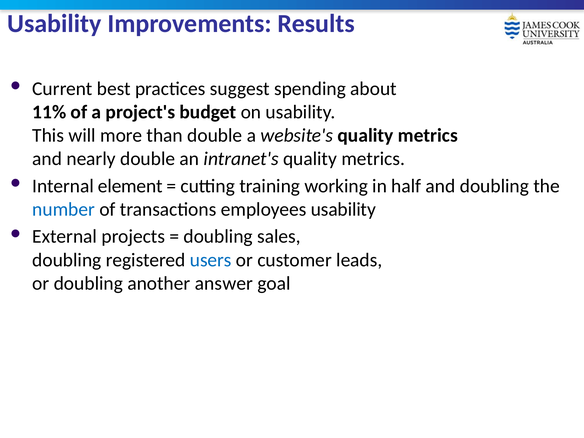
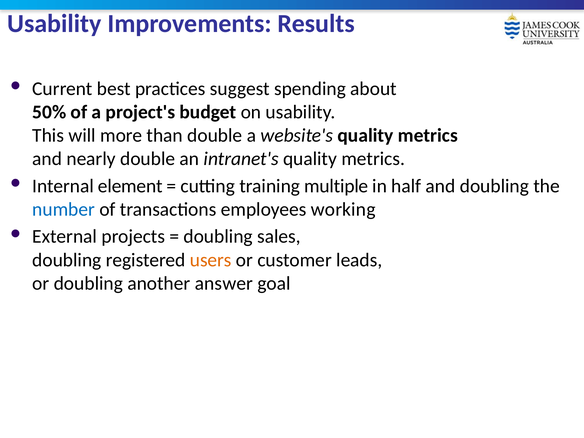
11%: 11% -> 50%
working: working -> multiple
employees usability: usability -> working
users colour: blue -> orange
